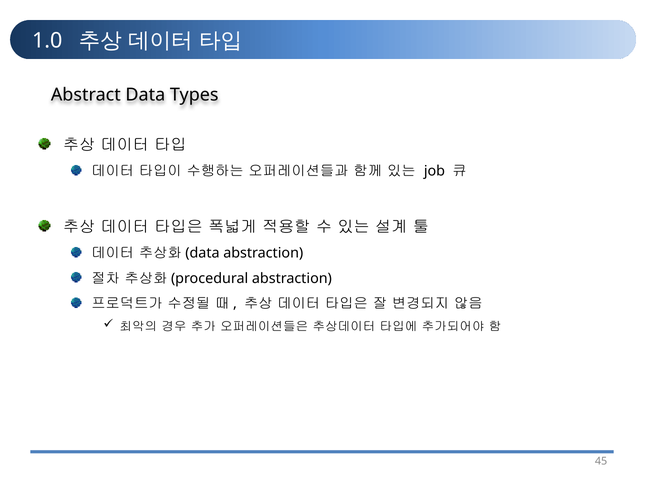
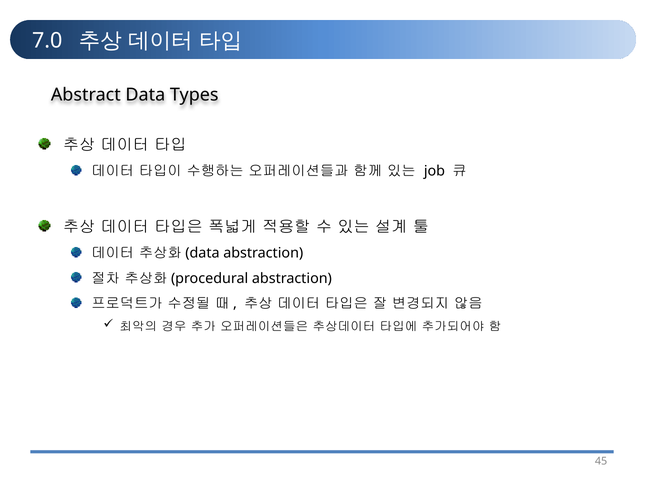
1.0: 1.0 -> 7.0
